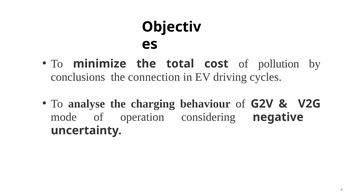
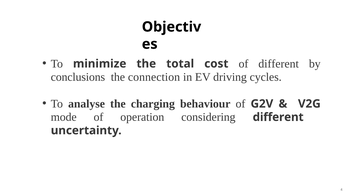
of pollution: pollution -> different
considering negative: negative -> different
